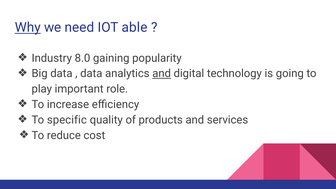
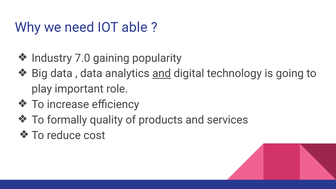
Why underline: present -> none
8.0: 8.0 -> 7.0
specific: specific -> formally
